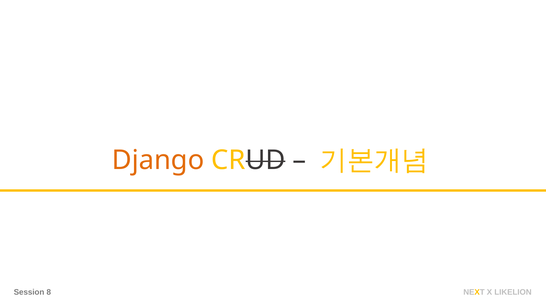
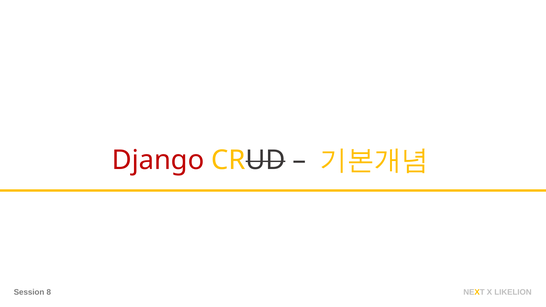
Django colour: orange -> red
